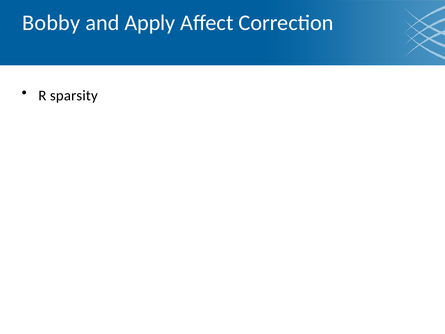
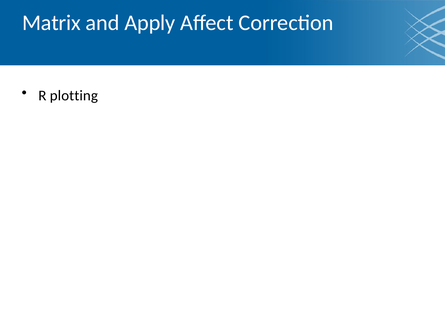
Bobby: Bobby -> Matrix
sparsity: sparsity -> plotting
